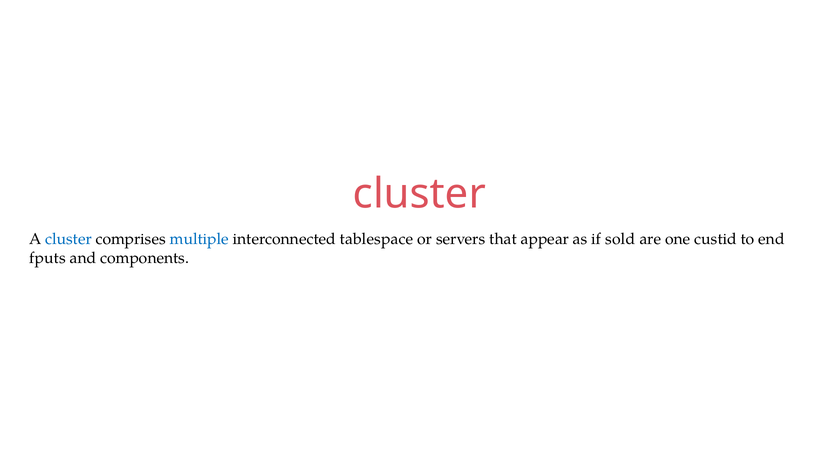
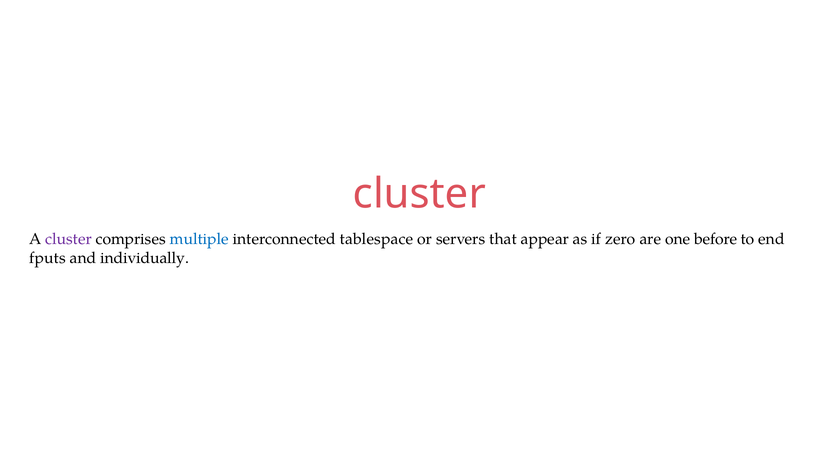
cluster at (69, 239) colour: blue -> purple
sold: sold -> zero
custid: custid -> before
components: components -> individually
